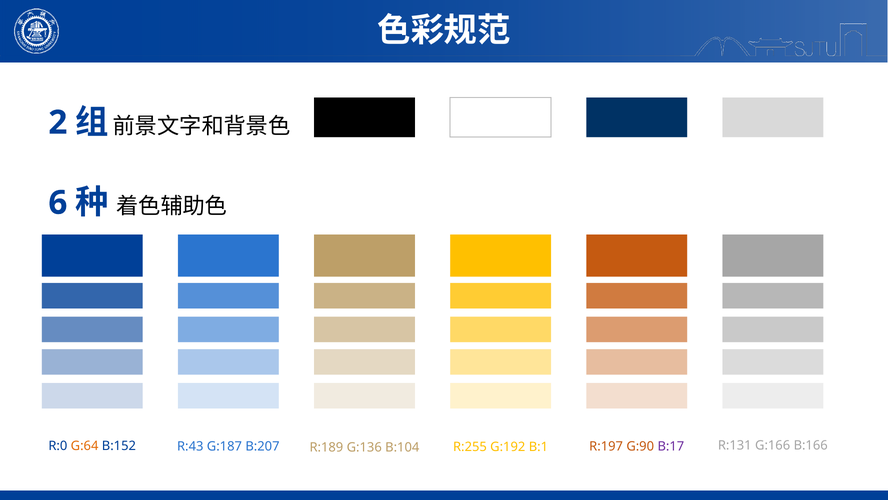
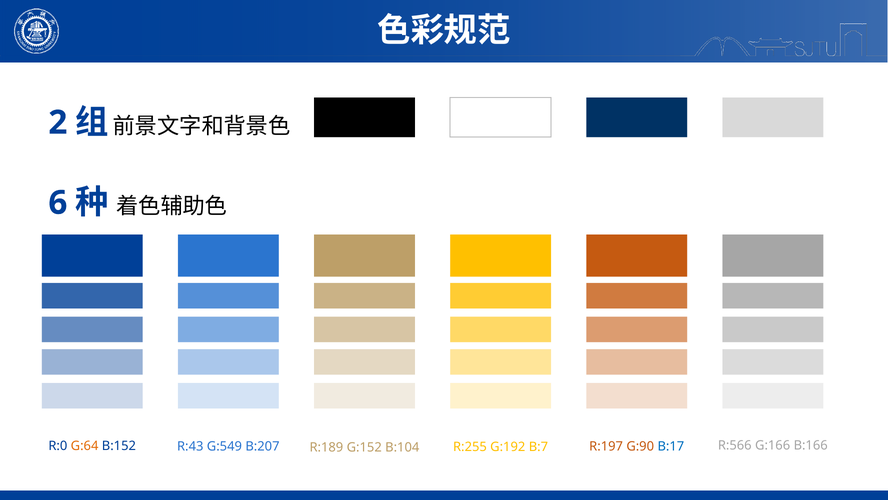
G:187: G:187 -> G:549
B:1: B:1 -> B:7
B:17 colour: purple -> blue
G:136: G:136 -> G:152
R:131: R:131 -> R:566
